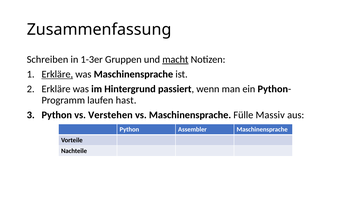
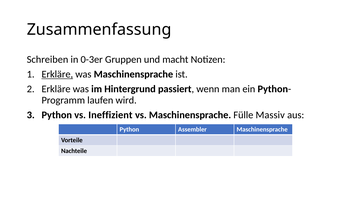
1-3er: 1-3er -> 0-3er
macht underline: present -> none
hast: hast -> wird
Verstehen: Verstehen -> Ineffizient
